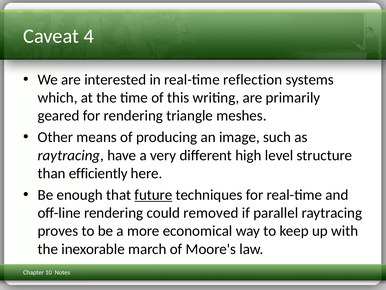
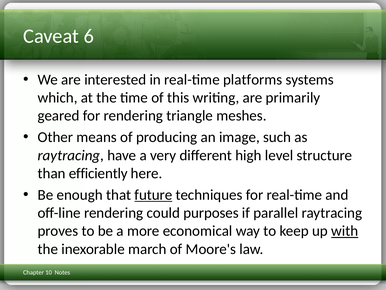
4: 4 -> 6
reflection: reflection -> platforms
removed: removed -> purposes
with underline: none -> present
